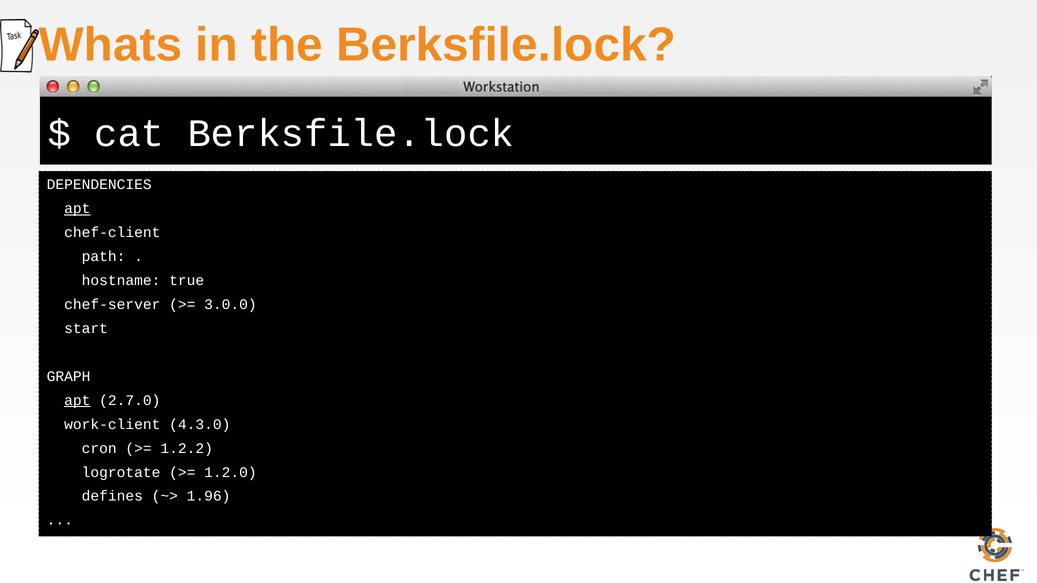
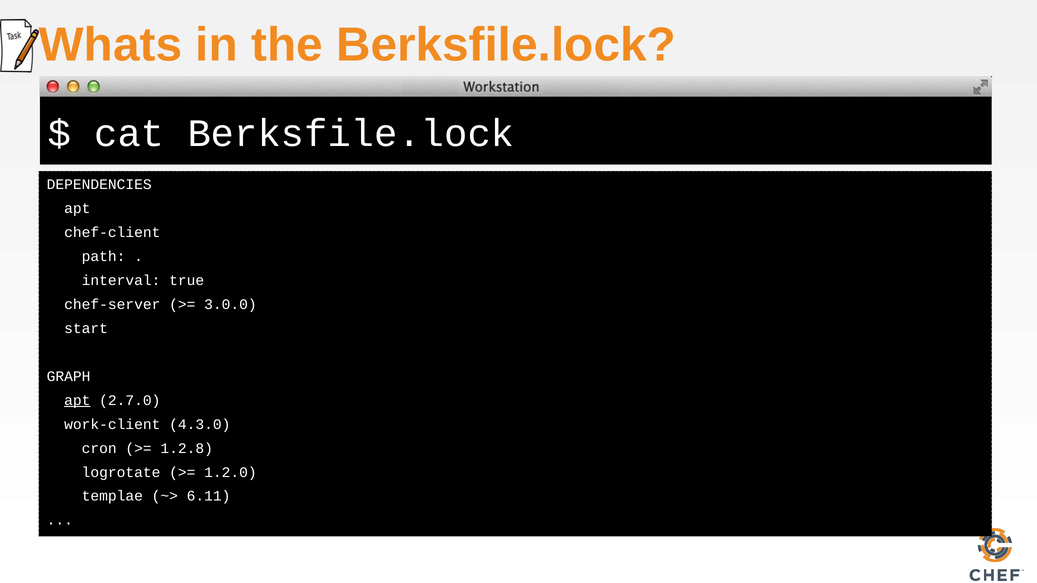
apt at (77, 209) underline: present -> none
hostname: hostname -> interval
1.2.2: 1.2.2 -> 1.2.8
defines: defines -> templae
1.96: 1.96 -> 6.11
